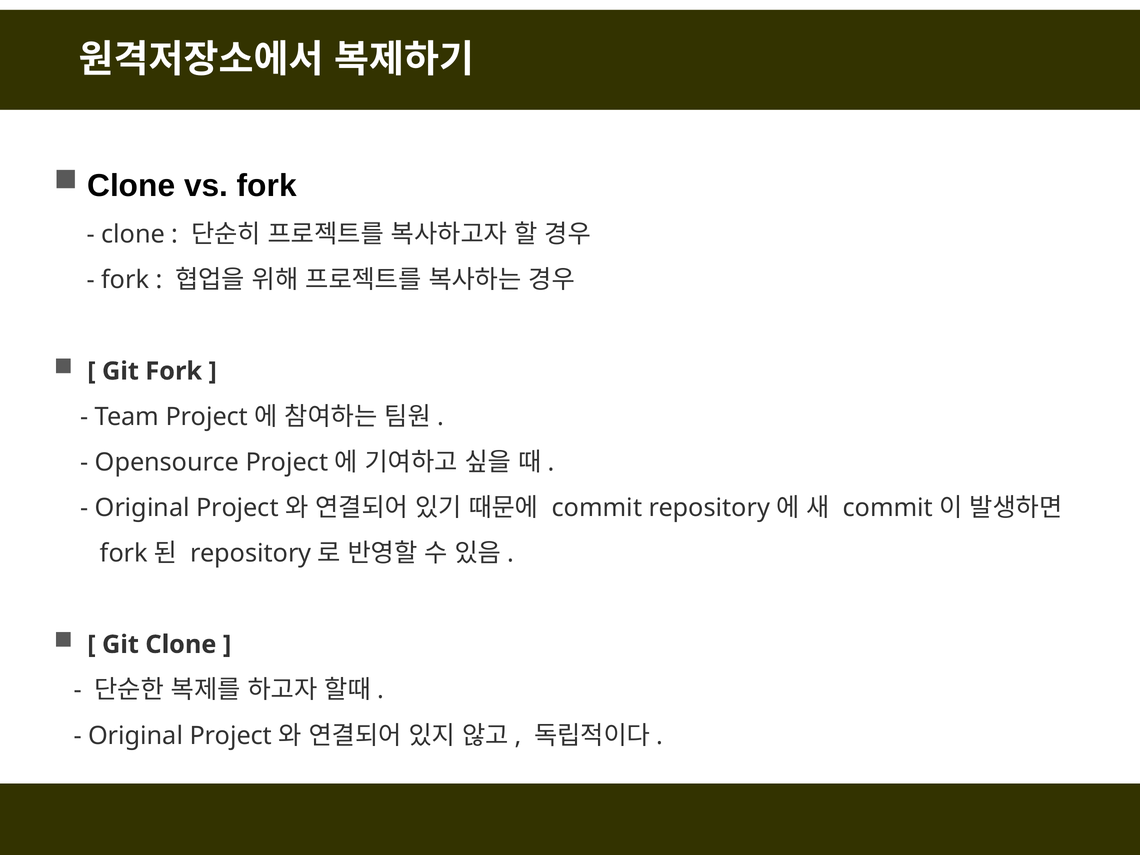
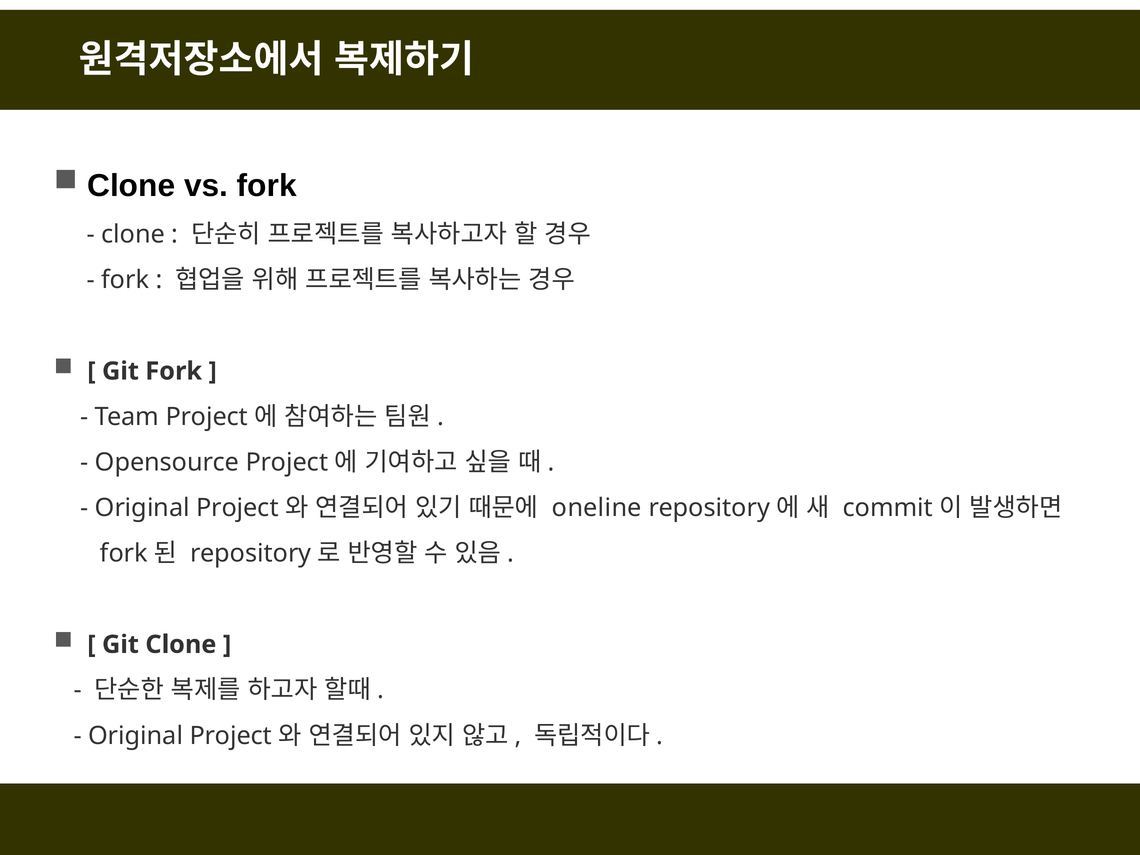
commit: commit -> oneline
